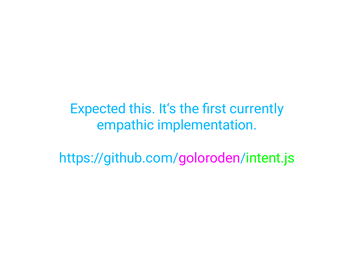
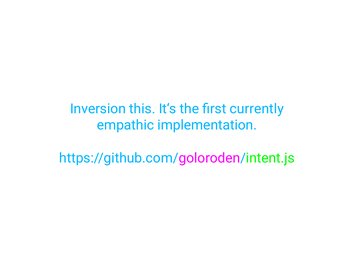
Expected: Expected -> Inversion
